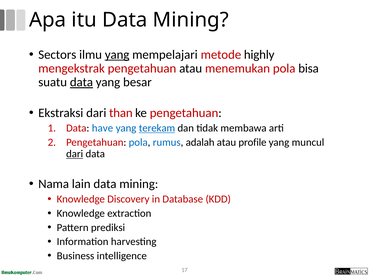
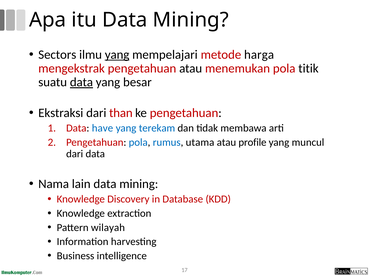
highly: highly -> harga
bisa: bisa -> titik
terekam underline: present -> none
adalah: adalah -> utama
dari at (75, 154) underline: present -> none
prediksi: prediksi -> wilayah
